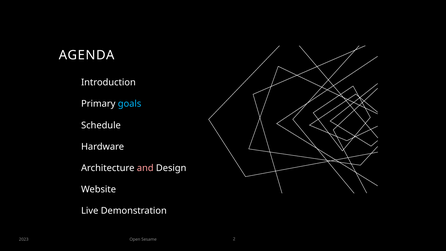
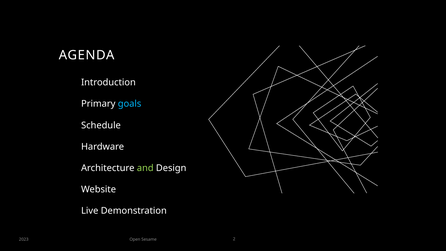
and colour: pink -> light green
